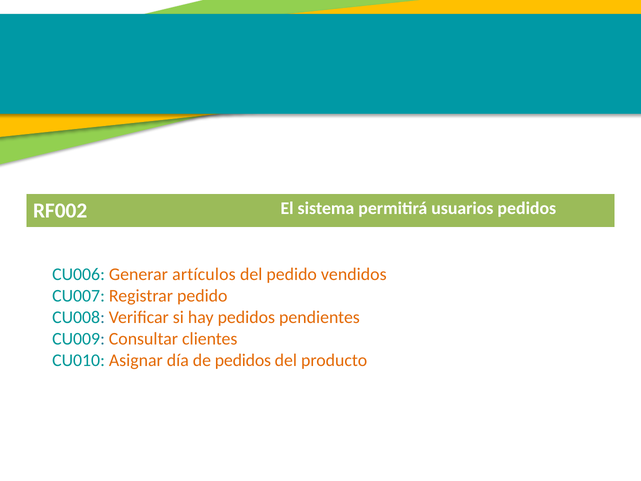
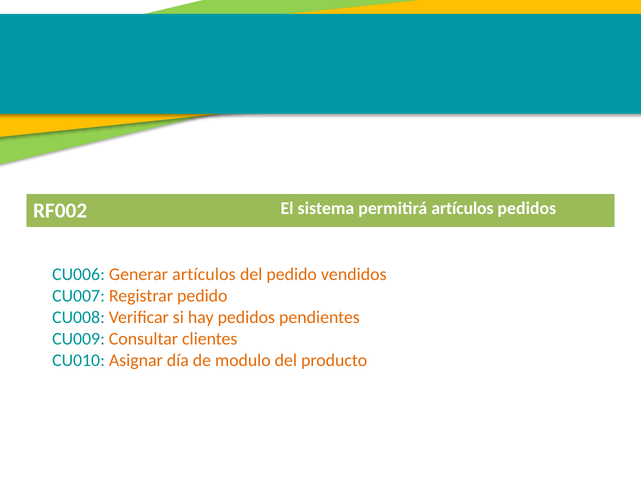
permitirá usuarios: usuarios -> artículos
de pedidos: pedidos -> modulo
